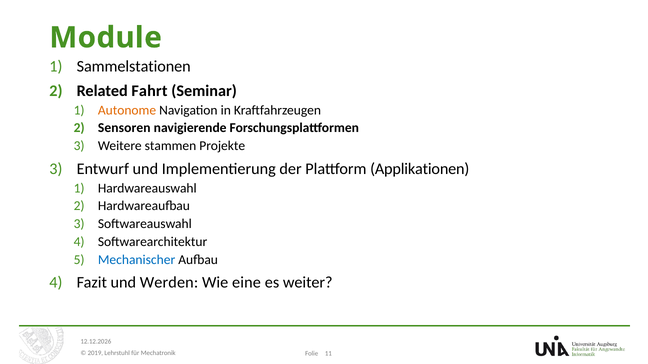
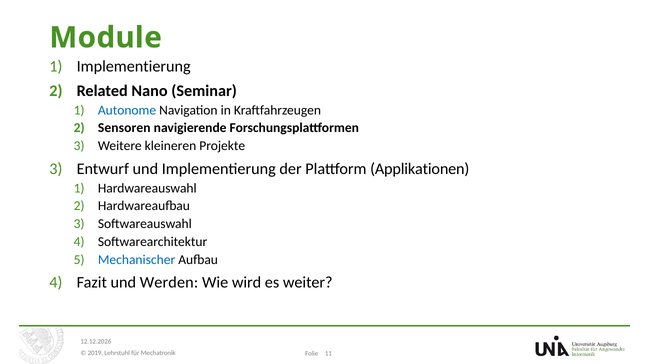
Sammelstationen at (134, 67): Sammelstationen -> Implementierung
Fahrt: Fahrt -> Nano
Autonome colour: orange -> blue
stammen: stammen -> kleineren
eine: eine -> wird
